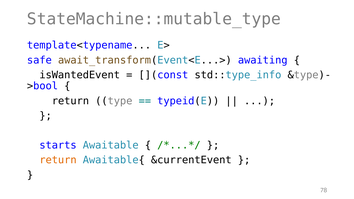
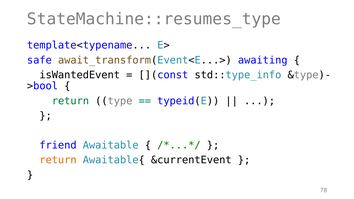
StateMachine::mutable_type: StateMachine::mutable_type -> StateMachine::resumes_type
return at (70, 101) colour: black -> green
starts: starts -> friend
